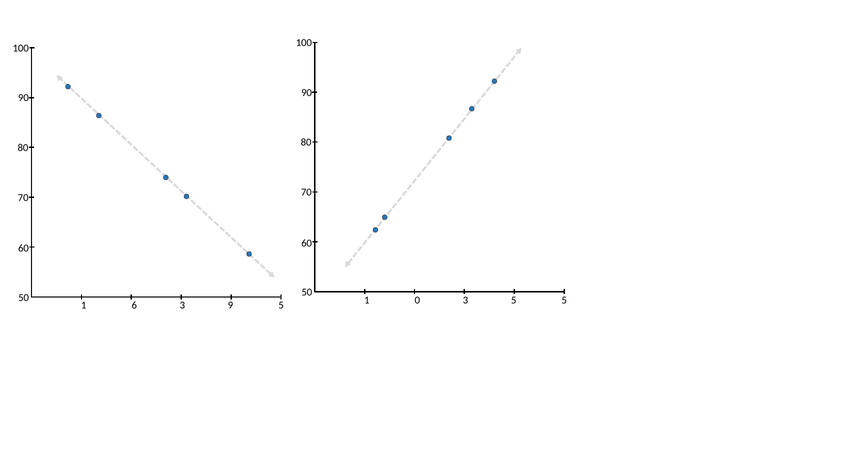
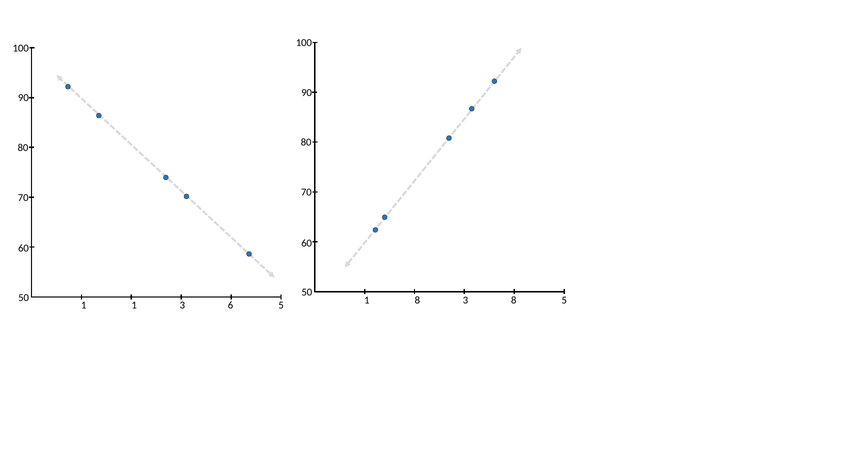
1 0: 0 -> 8
3 5: 5 -> 8
1 6: 6 -> 1
9: 9 -> 6
